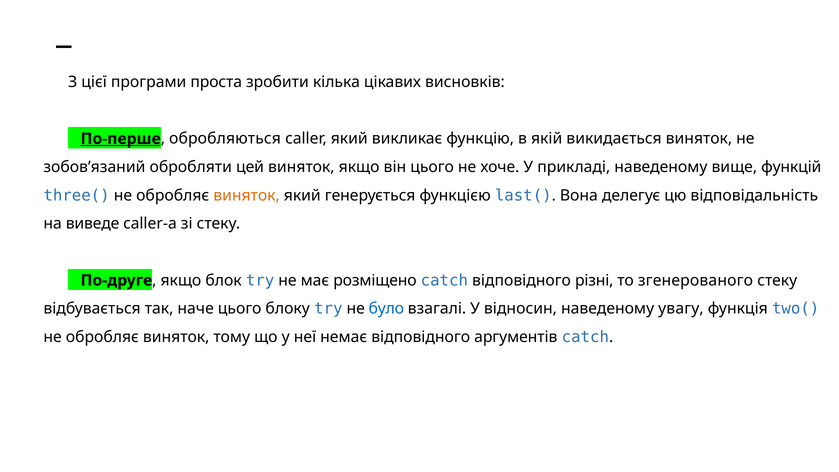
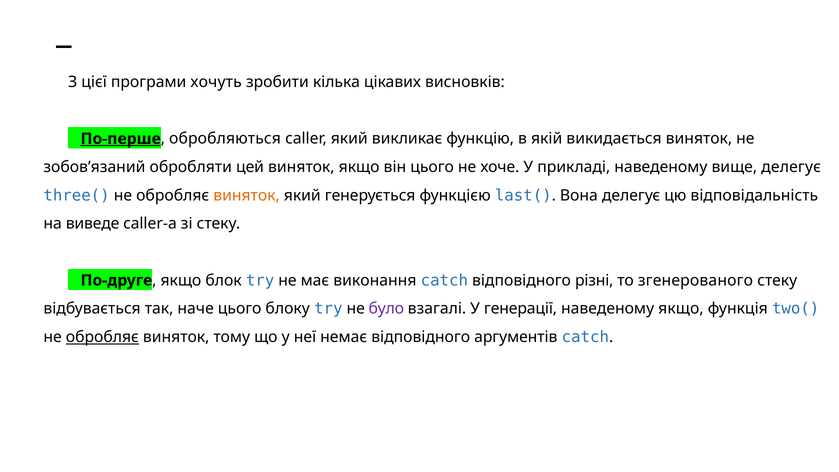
проста: проста -> хочуть
вище функцій: функцій -> делегує
розміщено: розміщено -> виконання
було colour: blue -> purple
відносин: відносин -> генерації
наведеному увагу: увагу -> якщо
обробляє at (102, 337) underline: none -> present
